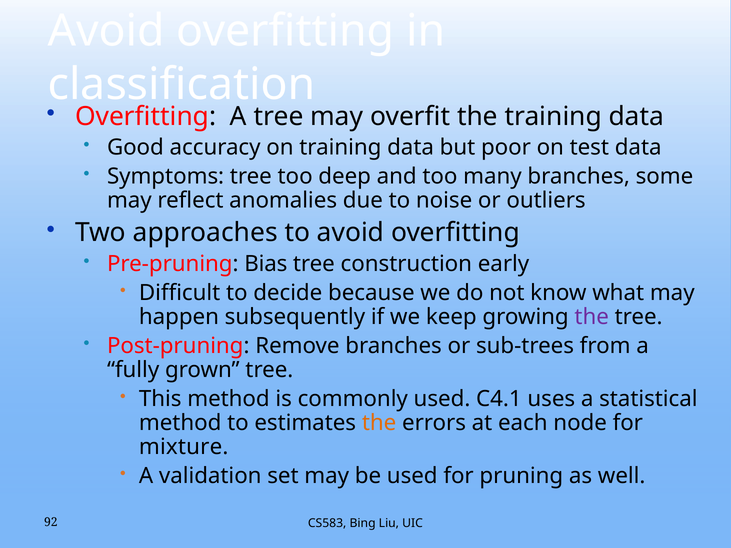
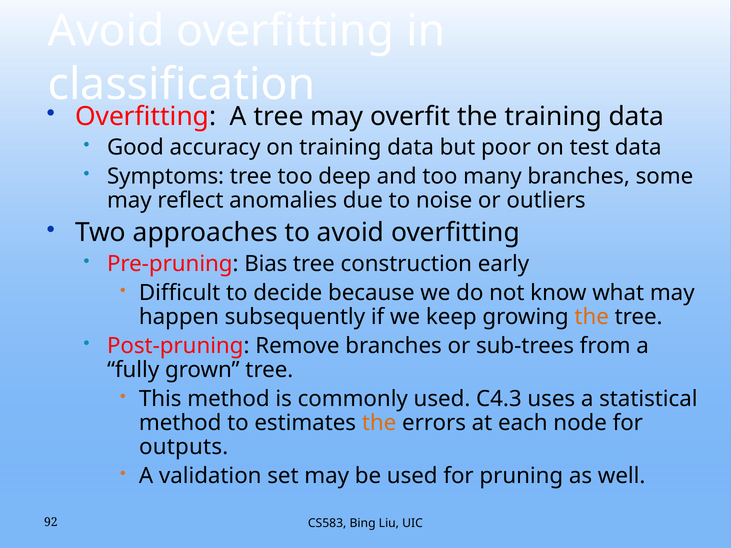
the at (592, 317) colour: purple -> orange
C4.1: C4.1 -> C4.3
mixture: mixture -> outputs
